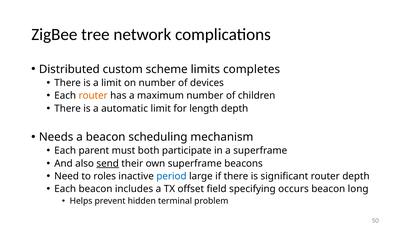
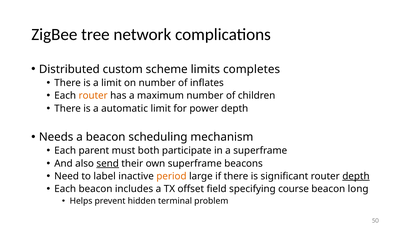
devices: devices -> inflates
length: length -> power
roles: roles -> label
period colour: blue -> orange
depth at (356, 176) underline: none -> present
occurs: occurs -> course
